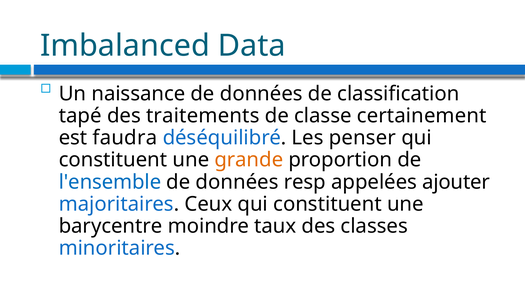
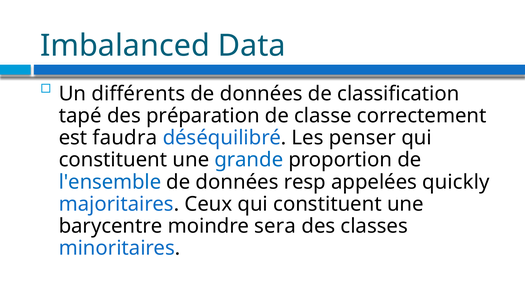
naissance: naissance -> différents
traitements: traitements -> préparation
certainement: certainement -> correctement
grande colour: orange -> blue
ajouter: ajouter -> quickly
taux: taux -> sera
